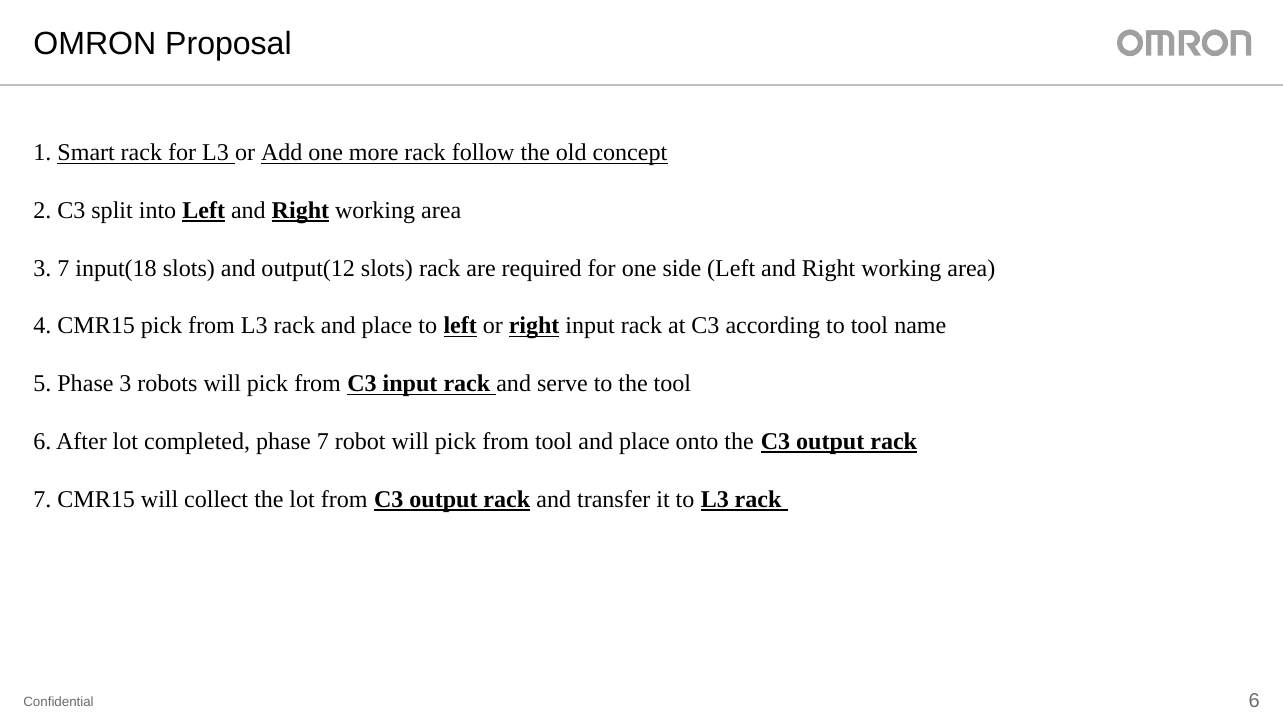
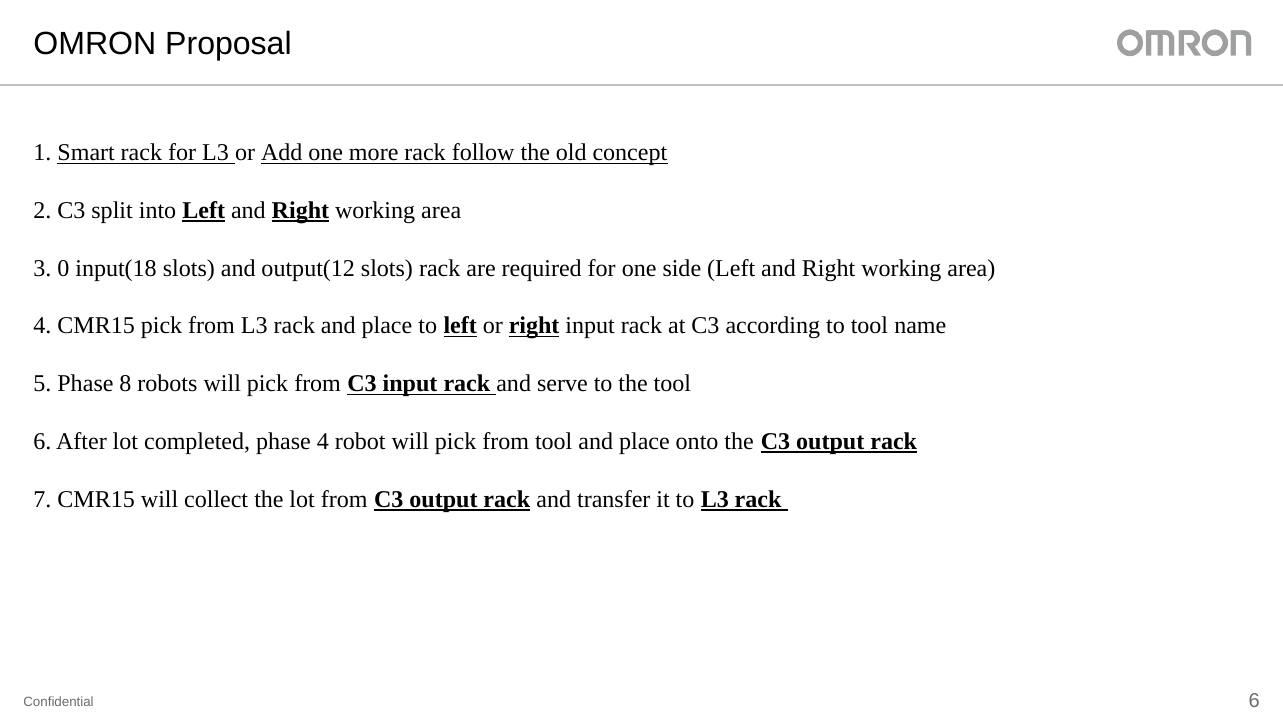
3 7: 7 -> 0
Phase 3: 3 -> 8
phase 7: 7 -> 4
